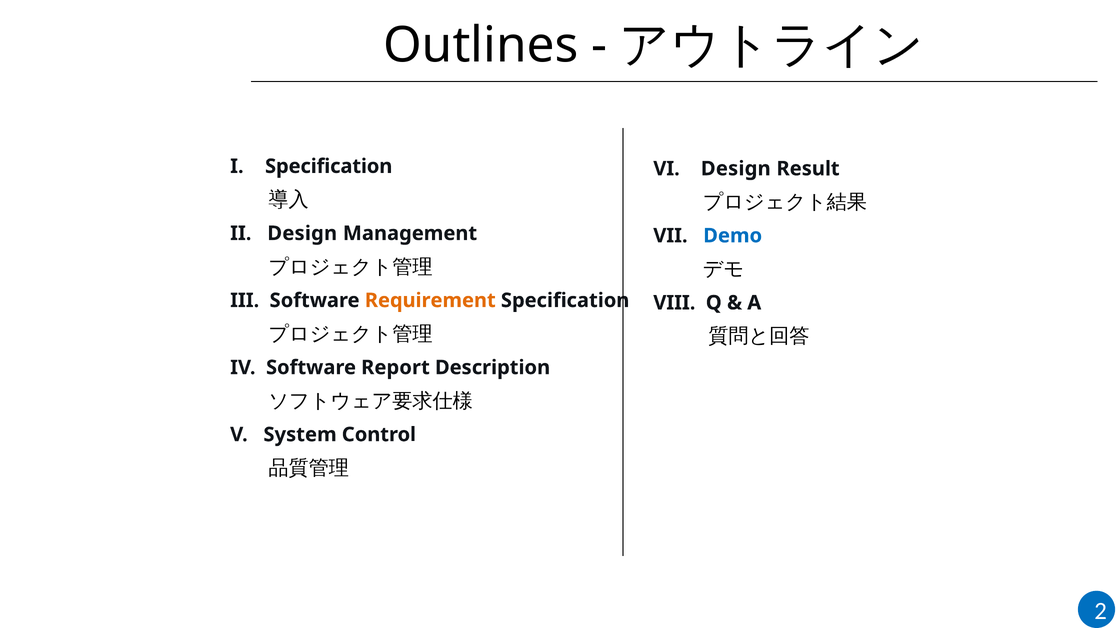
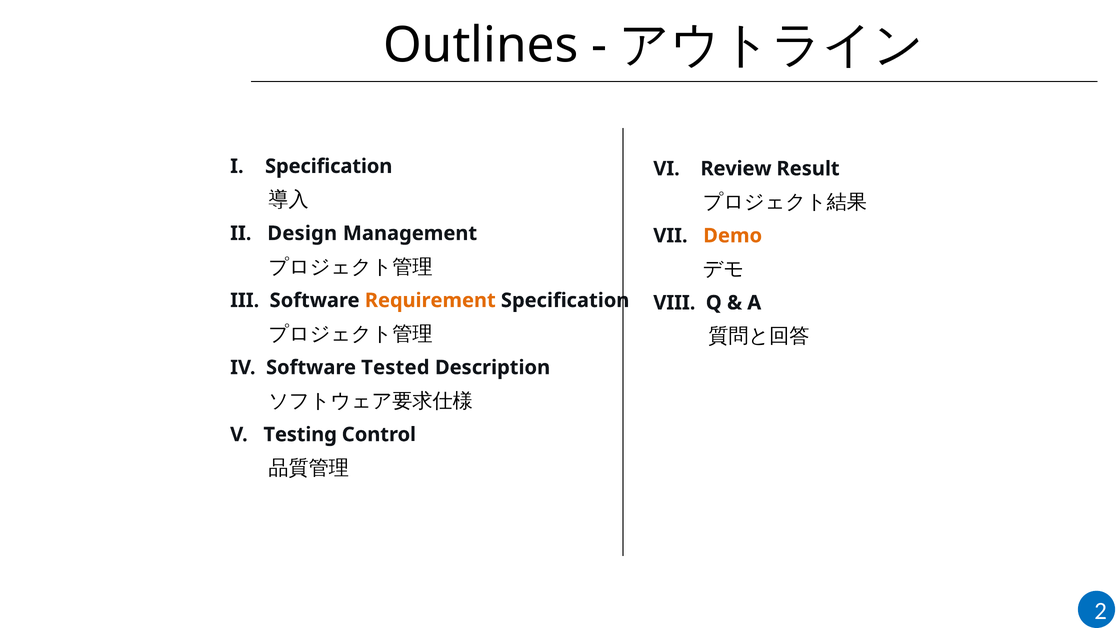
VI Design: Design -> Review
Demo colour: blue -> orange
Report: Report -> Tested
System: System -> Testing
